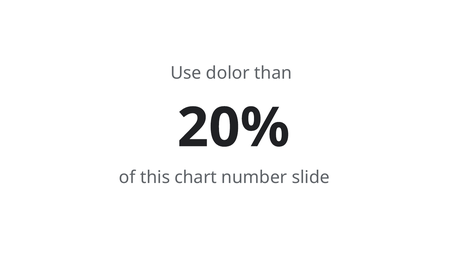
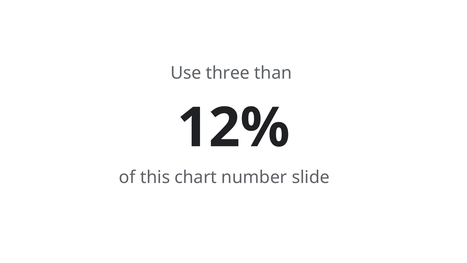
dolor: dolor -> three
20%: 20% -> 12%
